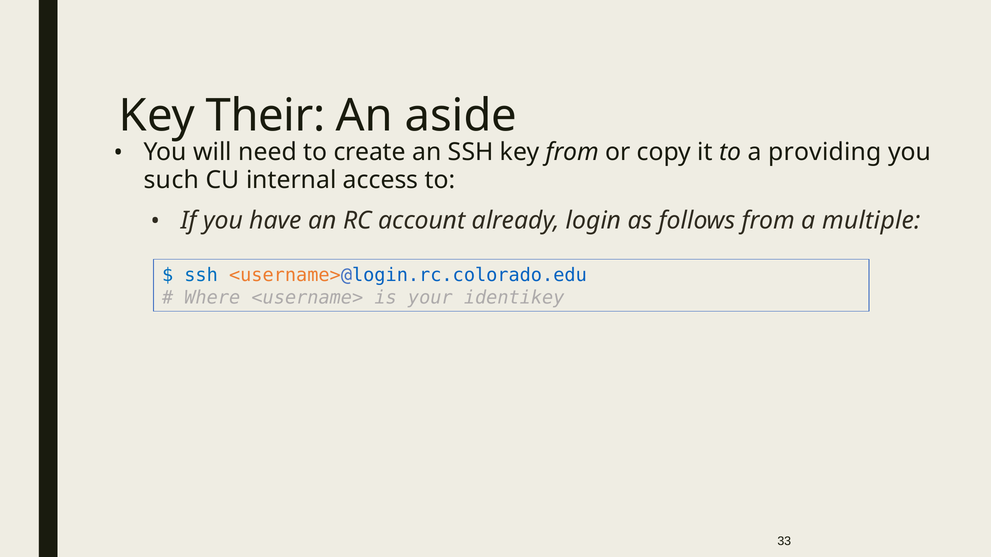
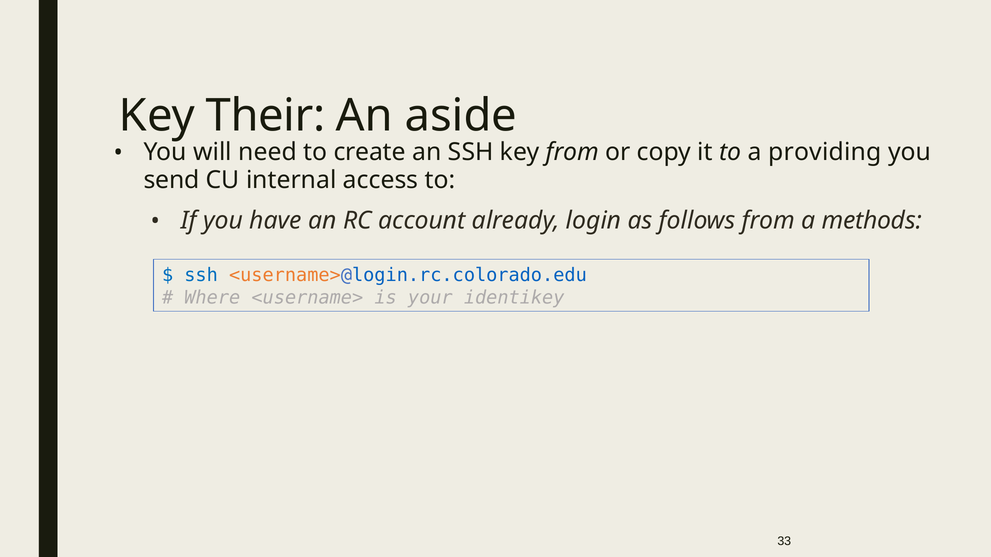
such: such -> send
multiple: multiple -> methods
